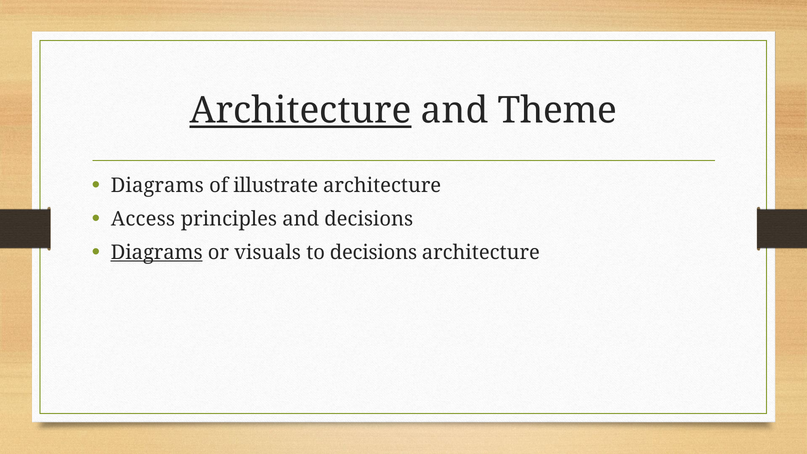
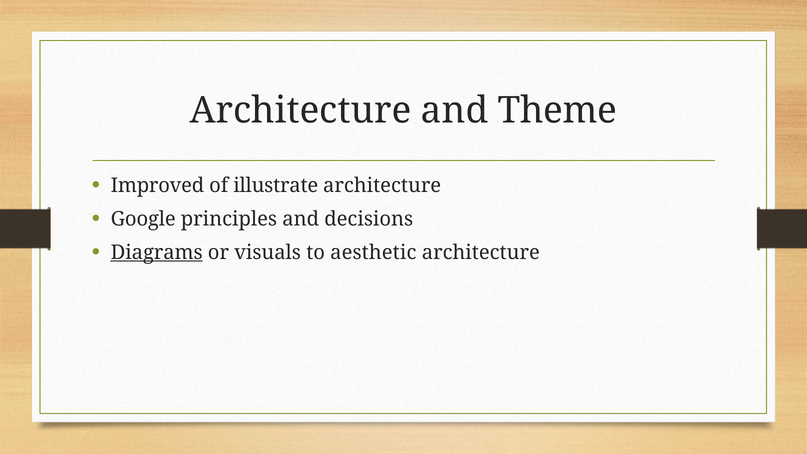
Architecture at (300, 111) underline: present -> none
Diagrams at (157, 186): Diagrams -> Improved
Access: Access -> Google
to decisions: decisions -> aesthetic
